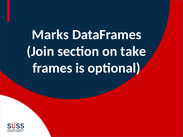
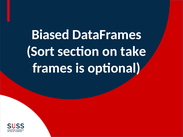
Marks: Marks -> Biased
Join: Join -> Sort
